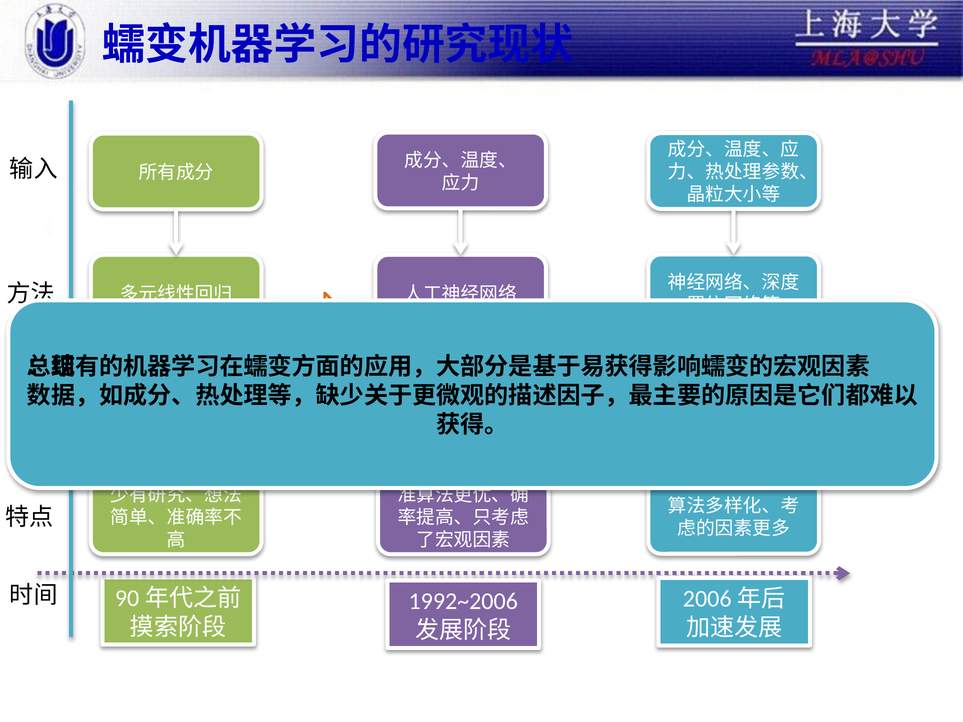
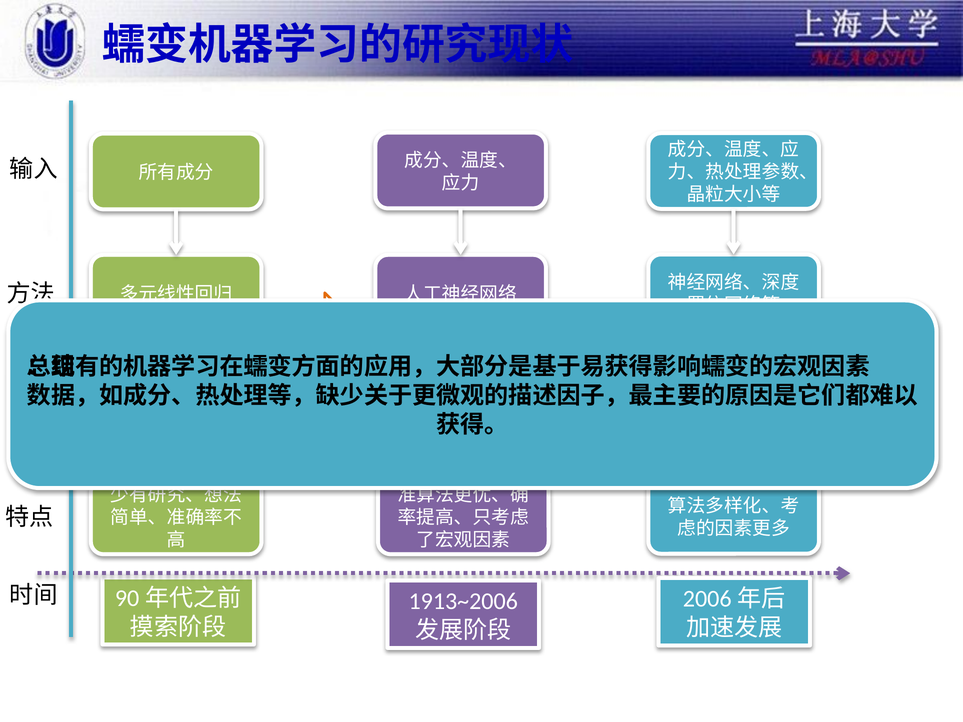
1992~2006: 1992~2006 -> 1913~2006
